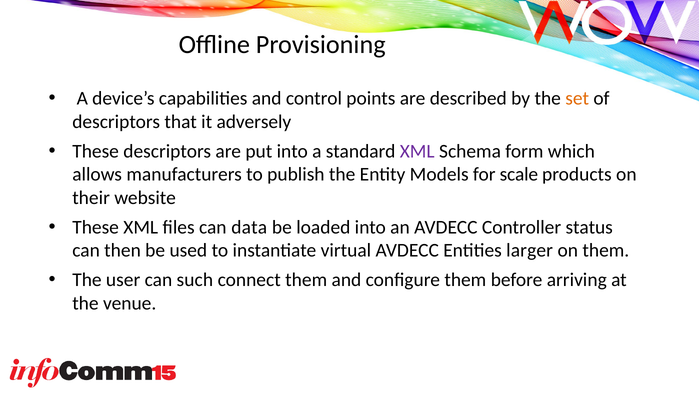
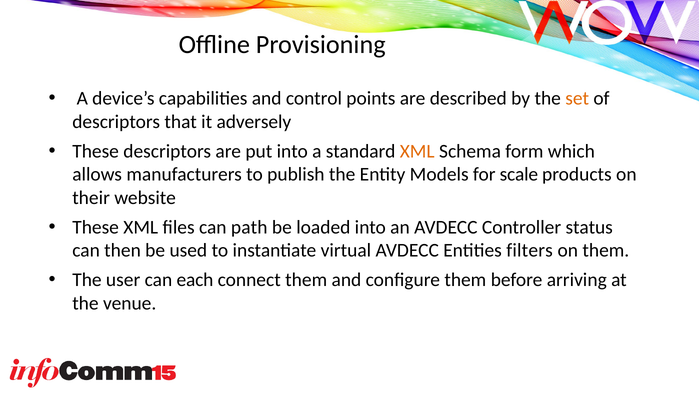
XML at (417, 151) colour: purple -> orange
data: data -> path
larger: larger -> filters
such: such -> each
